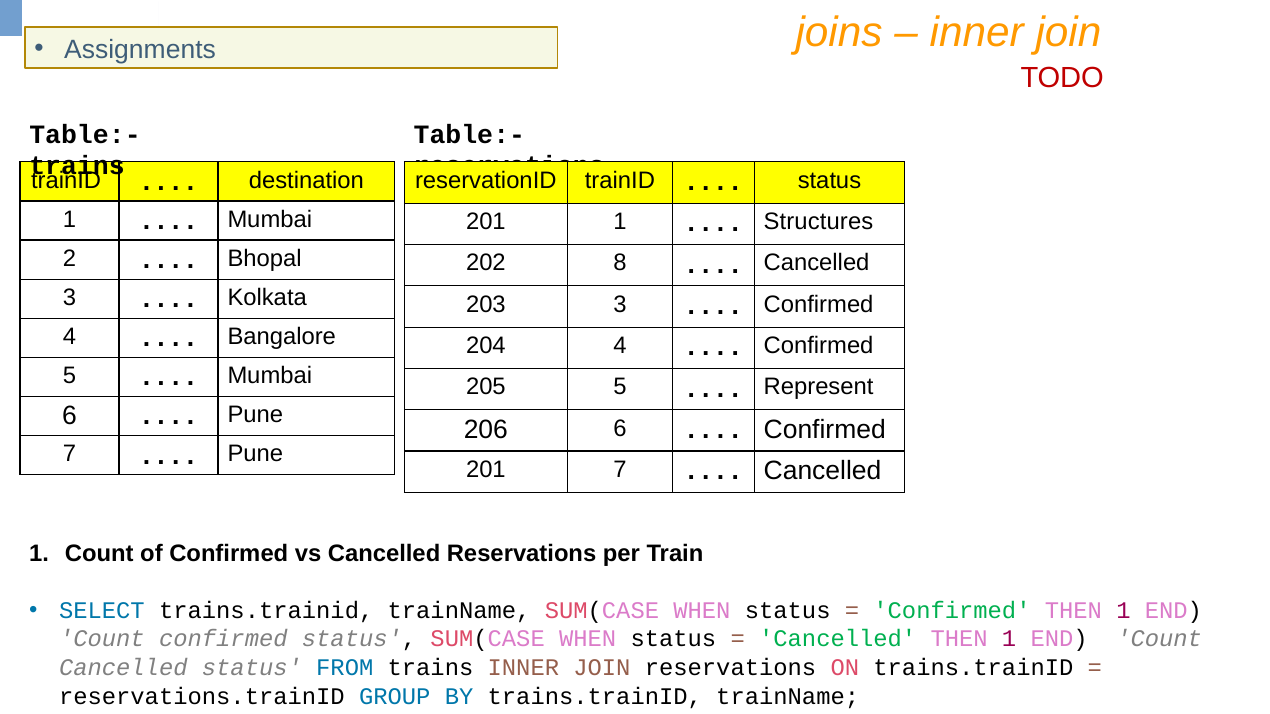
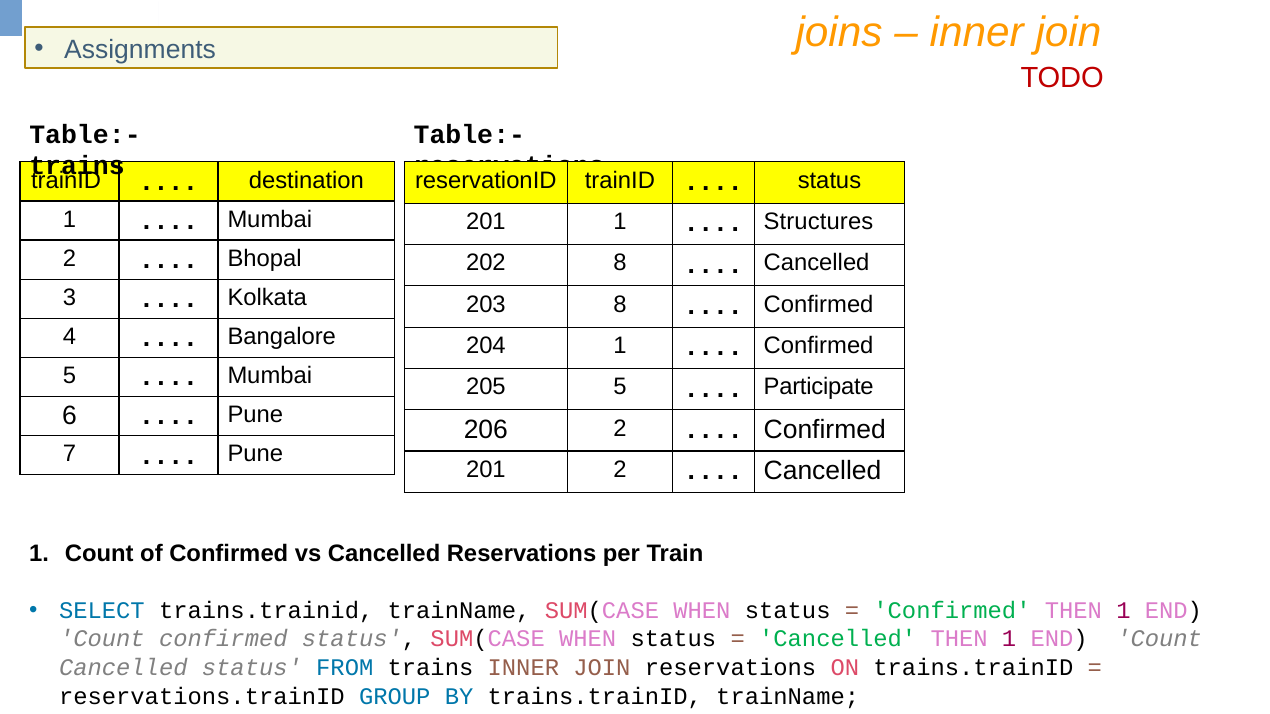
203 3: 3 -> 8
204 4: 4 -> 1
Represent: Represent -> Participate
206 6: 6 -> 2
201 7: 7 -> 2
